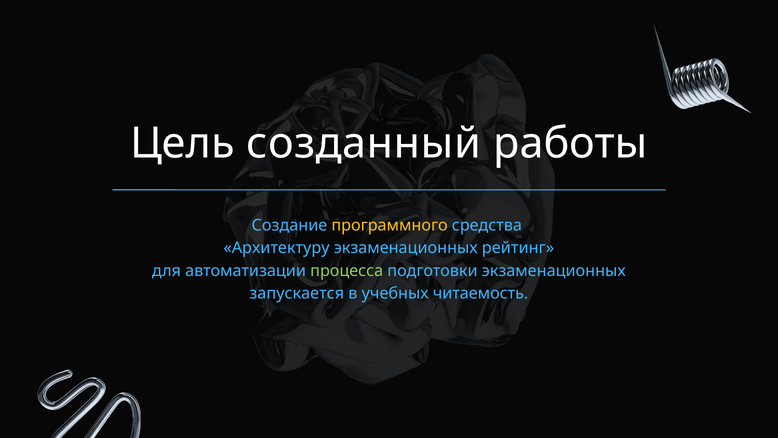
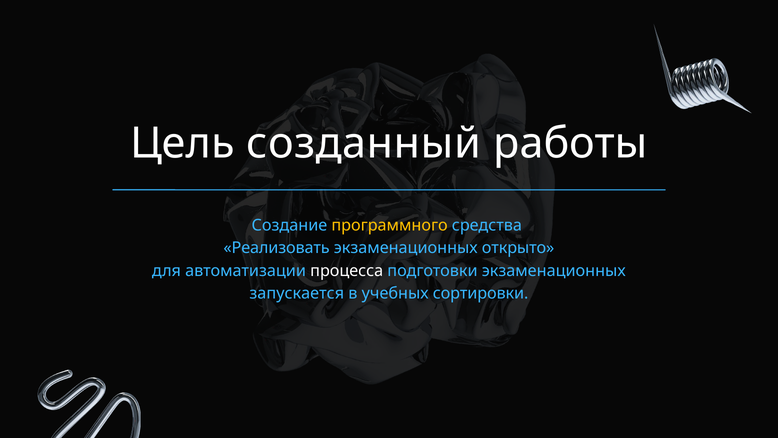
Архитектуру: Архитектуру -> Реализовать
рейтинг: рейтинг -> открыто
процесса colour: light green -> white
читаемость: читаемость -> сортировки
